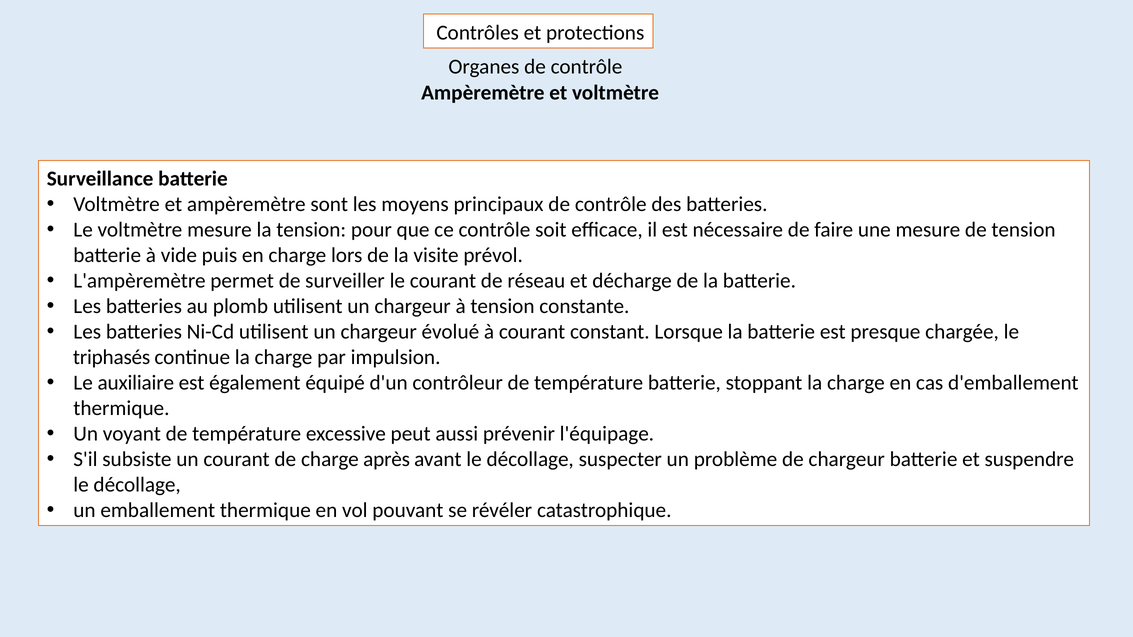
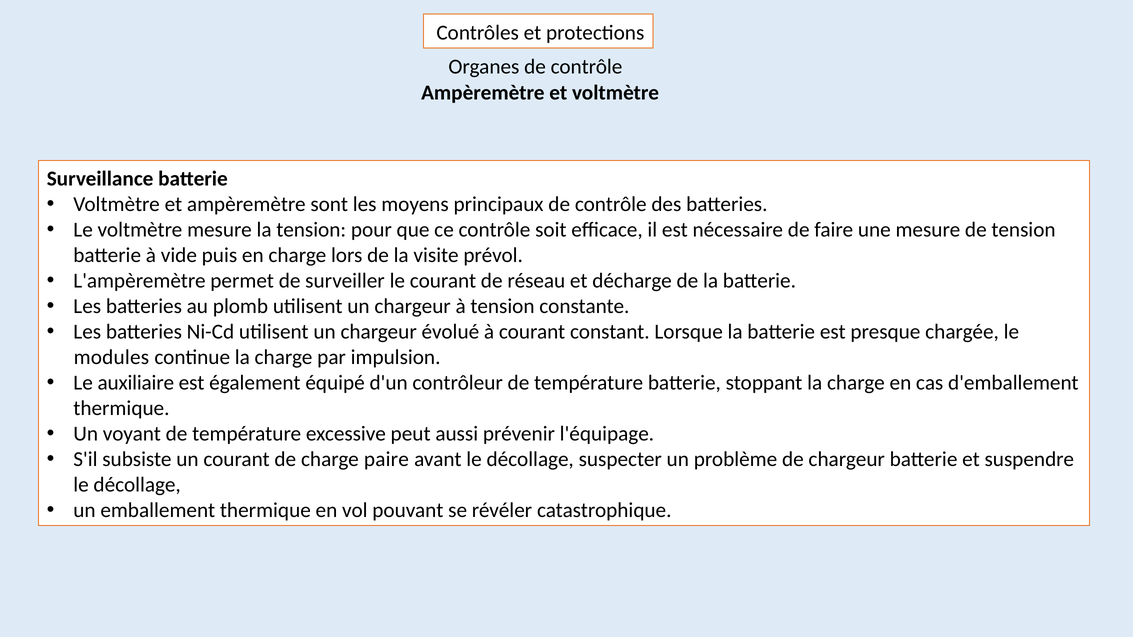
triphasés: triphasés -> modules
après: après -> paire
